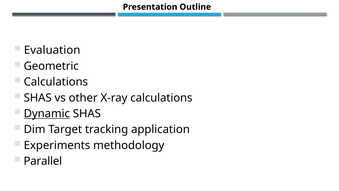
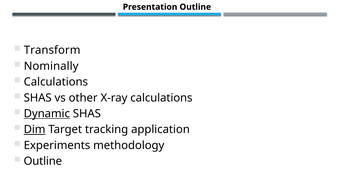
Evaluation: Evaluation -> Transform
Geometric: Geometric -> Nominally
Dim underline: none -> present
Parallel at (43, 161): Parallel -> Outline
